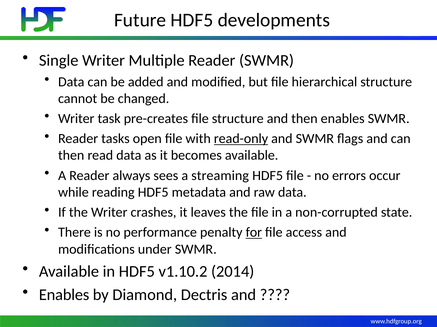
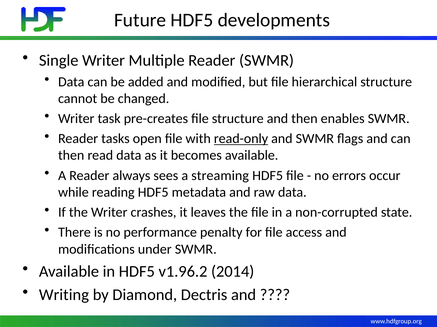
for underline: present -> none
v1.10.2: v1.10.2 -> v1.96.2
Enables at (64, 296): Enables -> Writing
